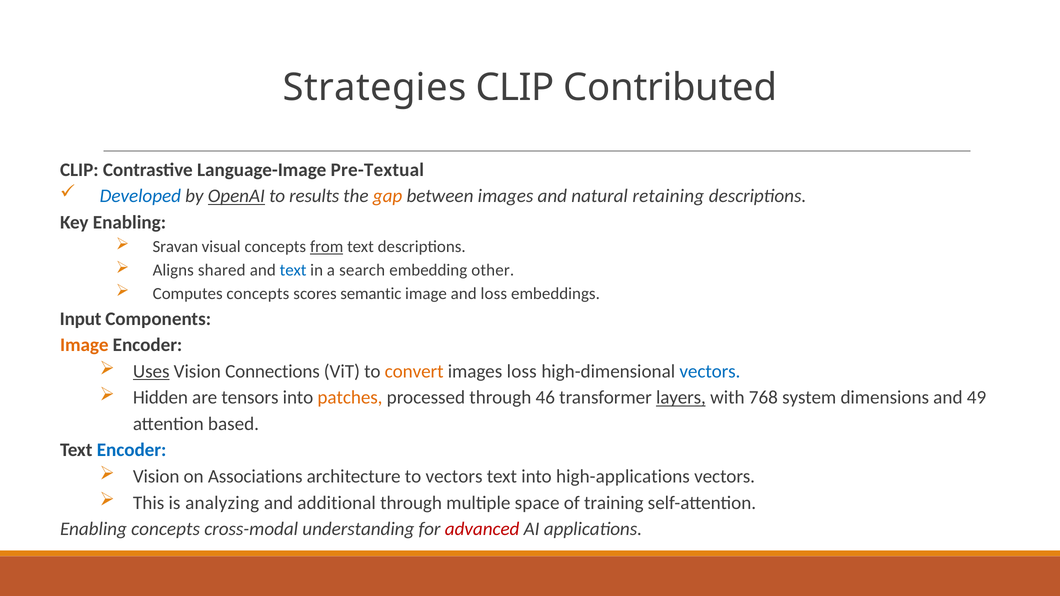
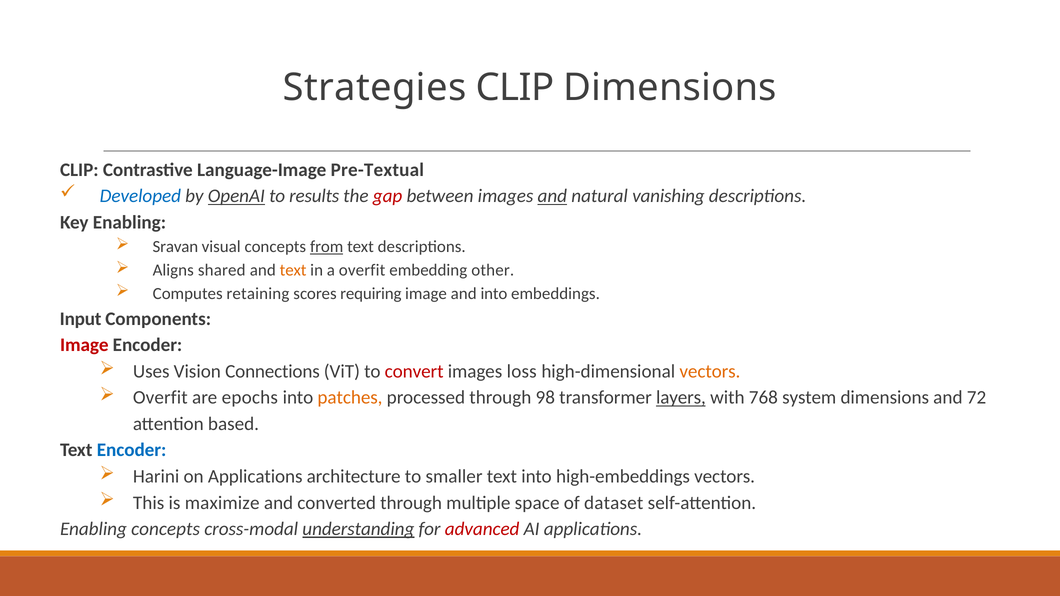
CLIP Contributed: Contributed -> Dimensions
gap colour: orange -> red
and at (552, 196) underline: none -> present
retaining: retaining -> vanishing
text at (293, 270) colour: blue -> orange
a search: search -> overfit
Computes concepts: concepts -> retaining
semantic: semantic -> requiring
and loss: loss -> into
Image at (84, 345) colour: orange -> red
Uses underline: present -> none
convert colour: orange -> red
vectors at (710, 371) colour: blue -> orange
Hidden at (160, 398): Hidden -> Overfit
tensors: tensors -> epochs
46: 46 -> 98
49: 49 -> 72
Vision at (156, 477): Vision -> Harini
on Associations: Associations -> Applications
to vectors: vectors -> smaller
high-applications: high-applications -> high-embeddings
analyzing: analyzing -> maximize
additional: additional -> converted
training: training -> dataset
understanding underline: none -> present
